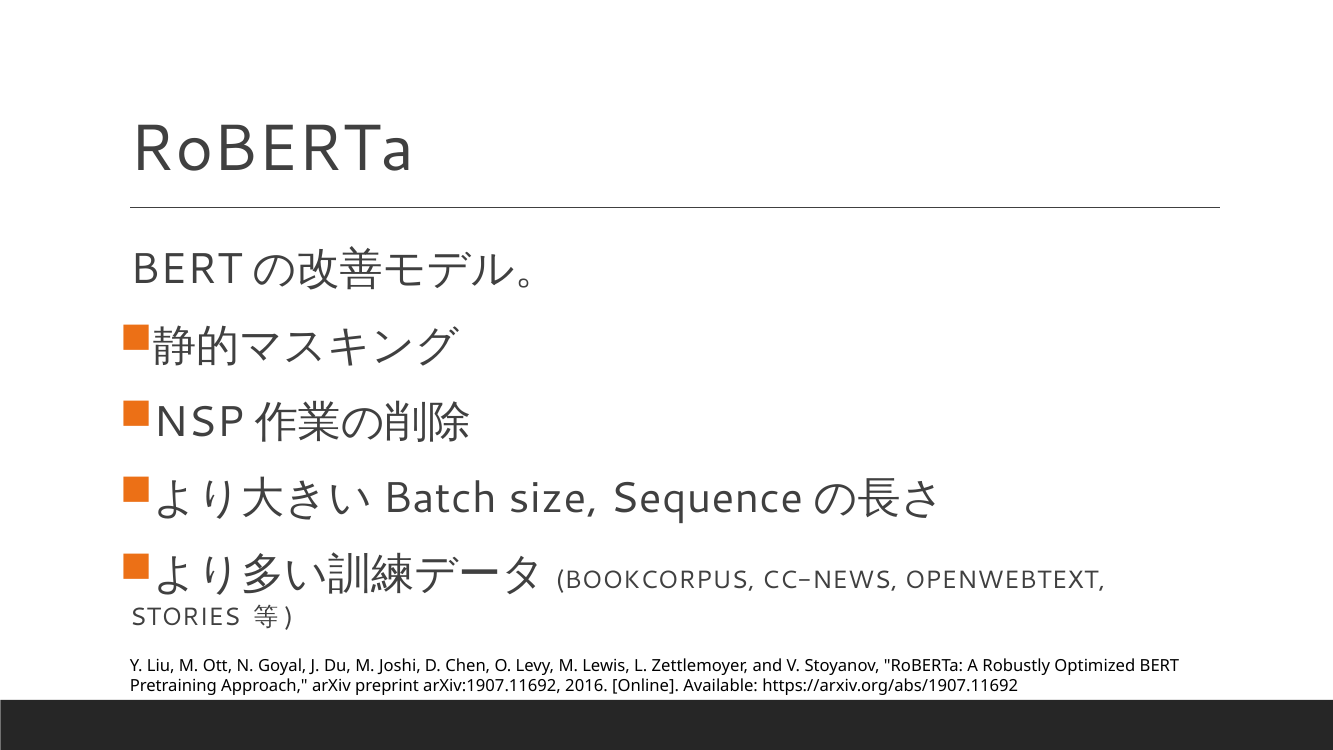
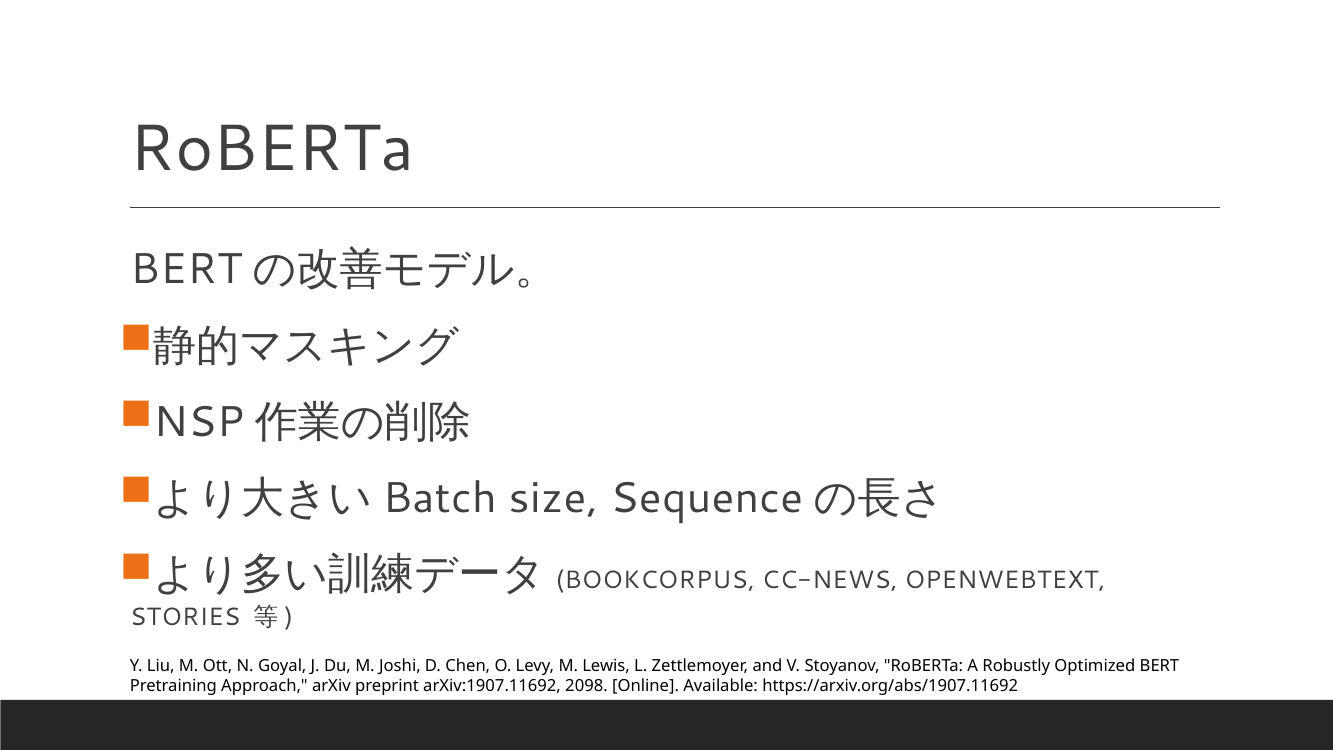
2016: 2016 -> 2098
